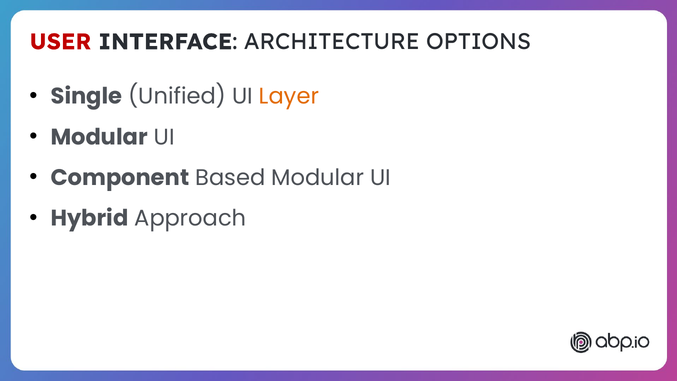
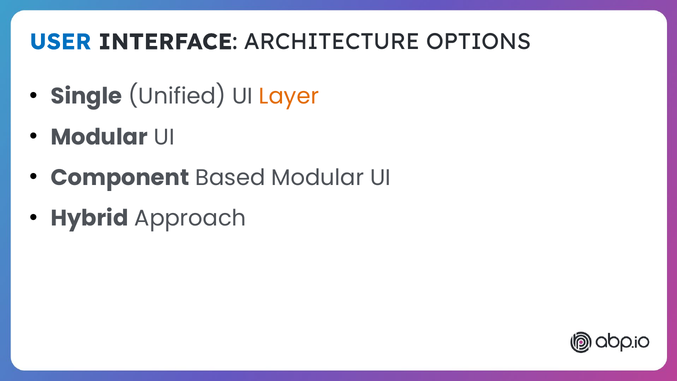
USER colour: red -> blue
